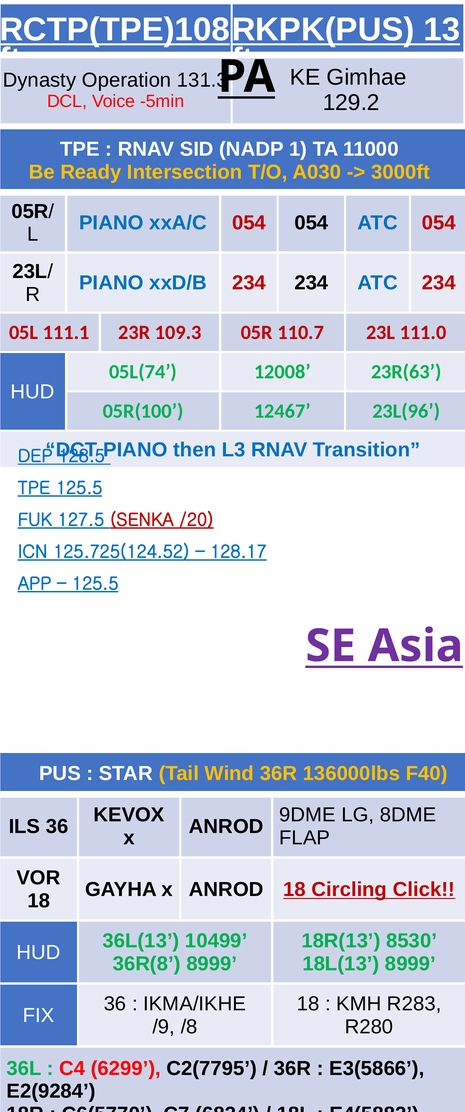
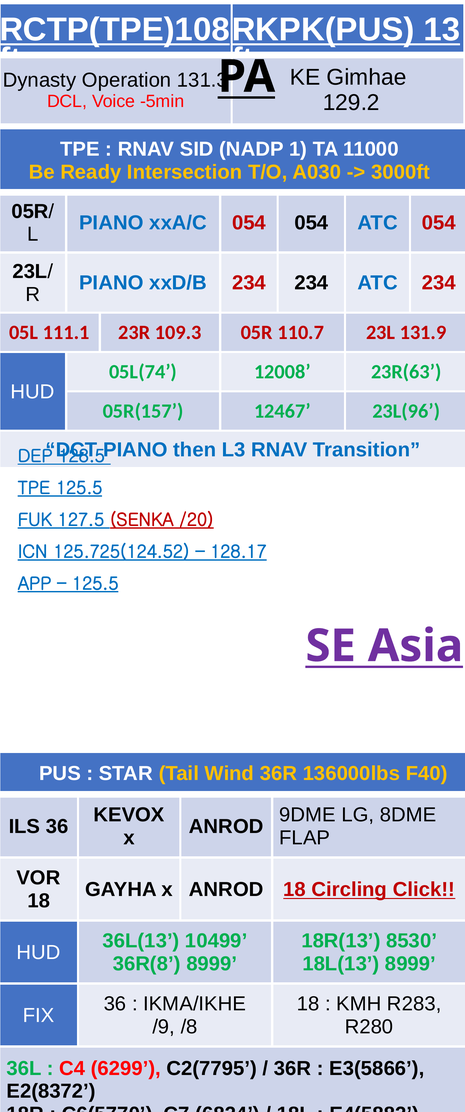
111.0: 111.0 -> 131.9
05R(100: 05R(100 -> 05R(157
E2(9284: E2(9284 -> E2(8372
